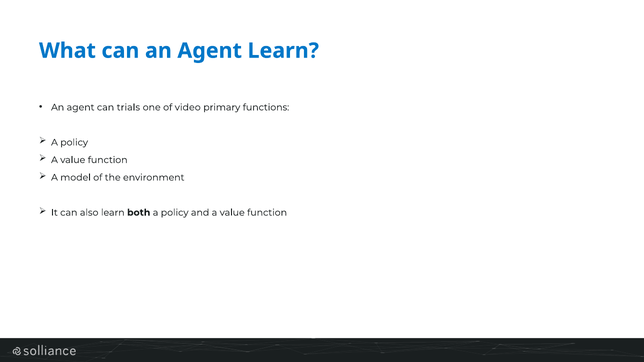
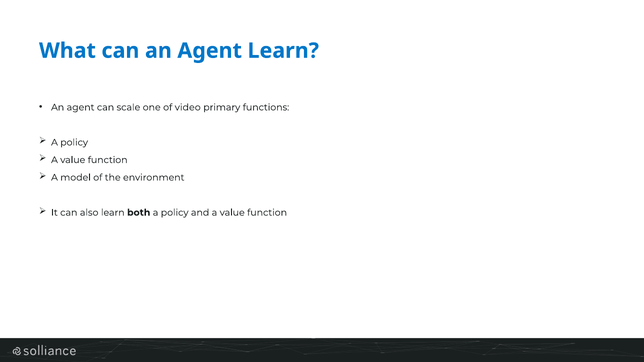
trials: trials -> scale
